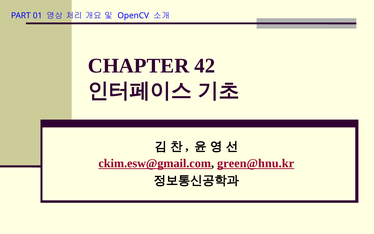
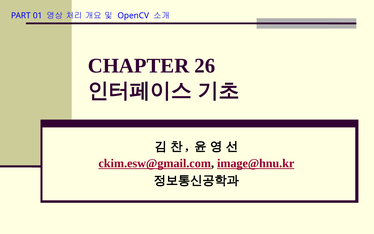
42: 42 -> 26
green@hnu.kr: green@hnu.kr -> image@hnu.kr
